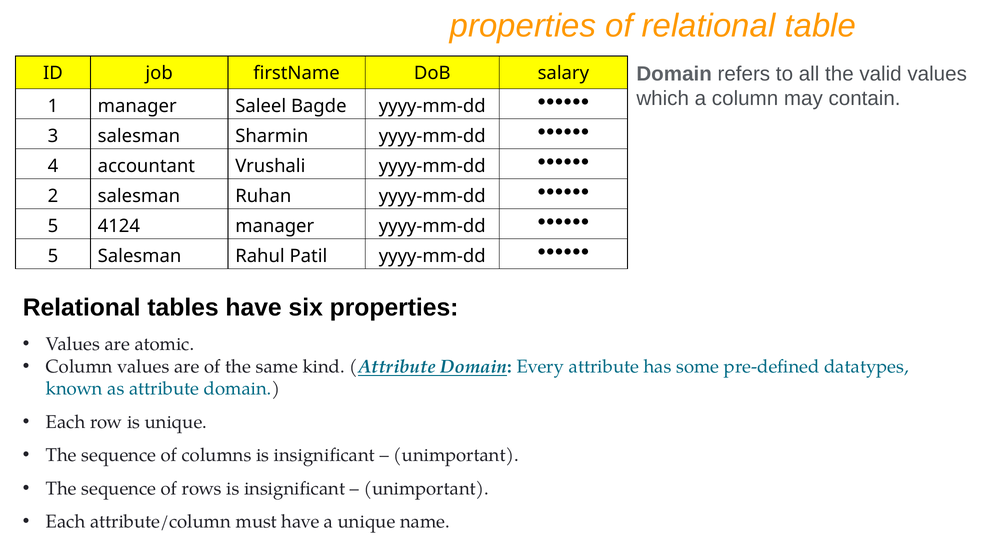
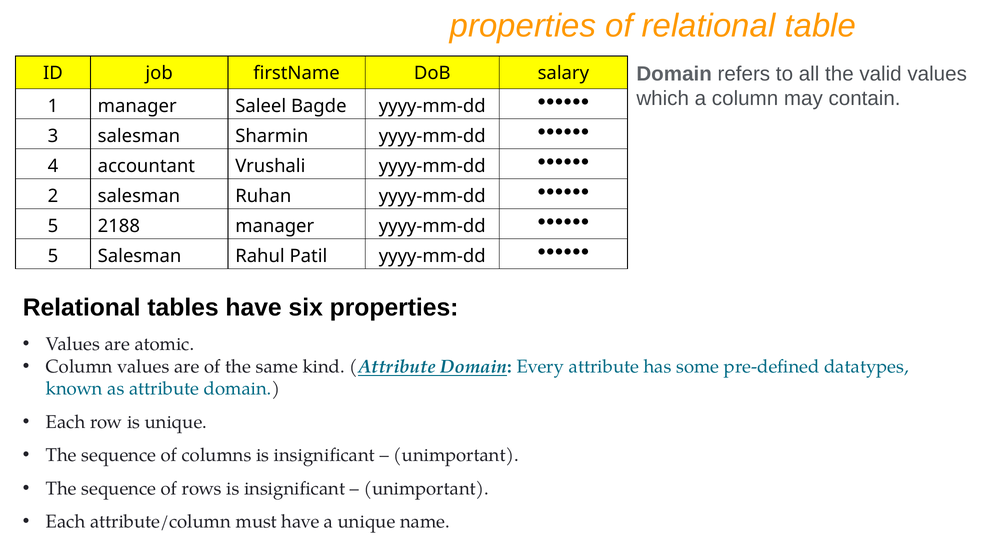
4124: 4124 -> 2188
